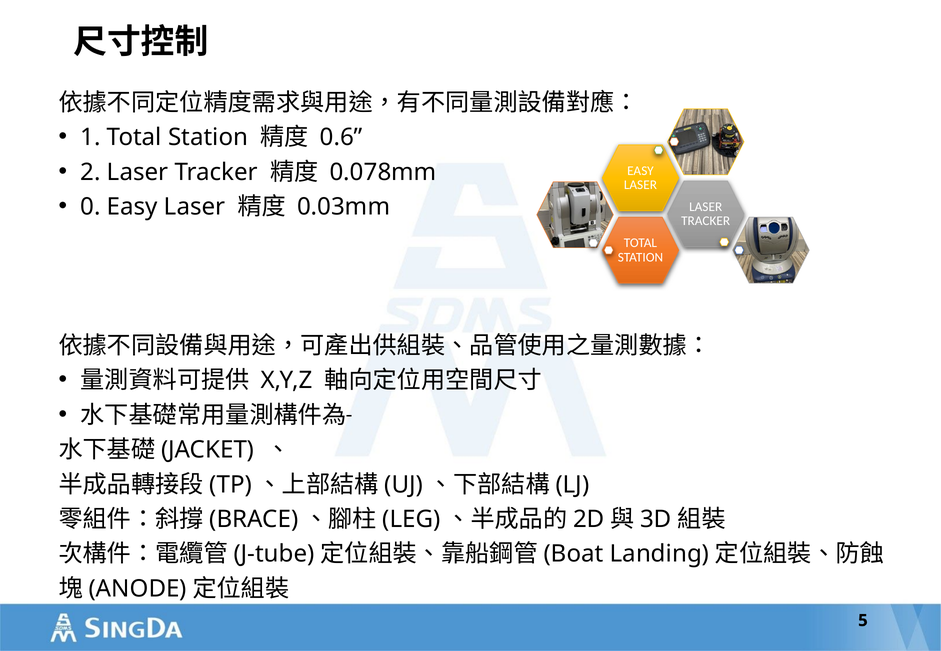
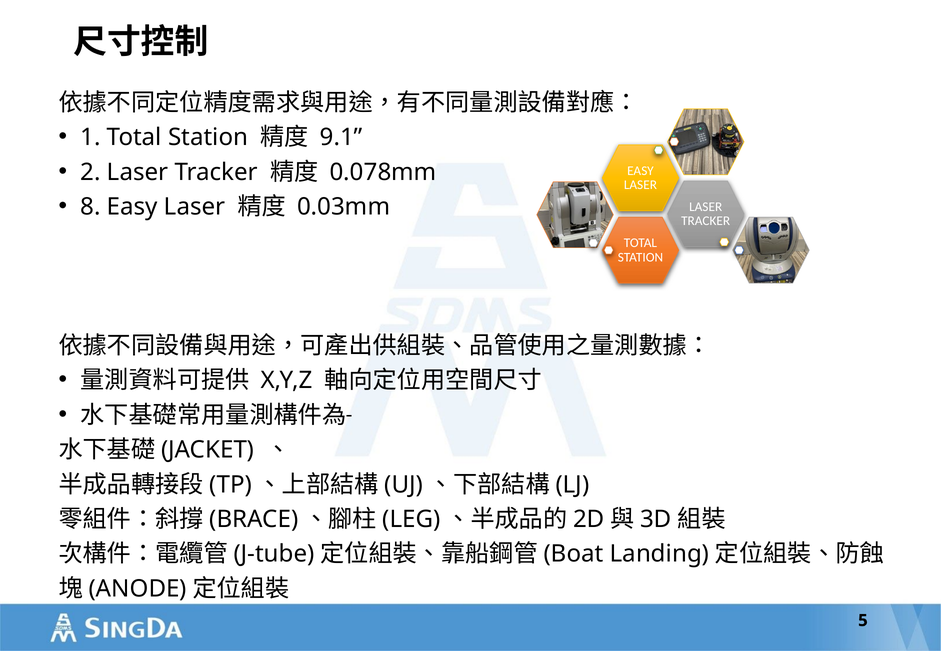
0.6: 0.6 -> 9.1
0: 0 -> 8
